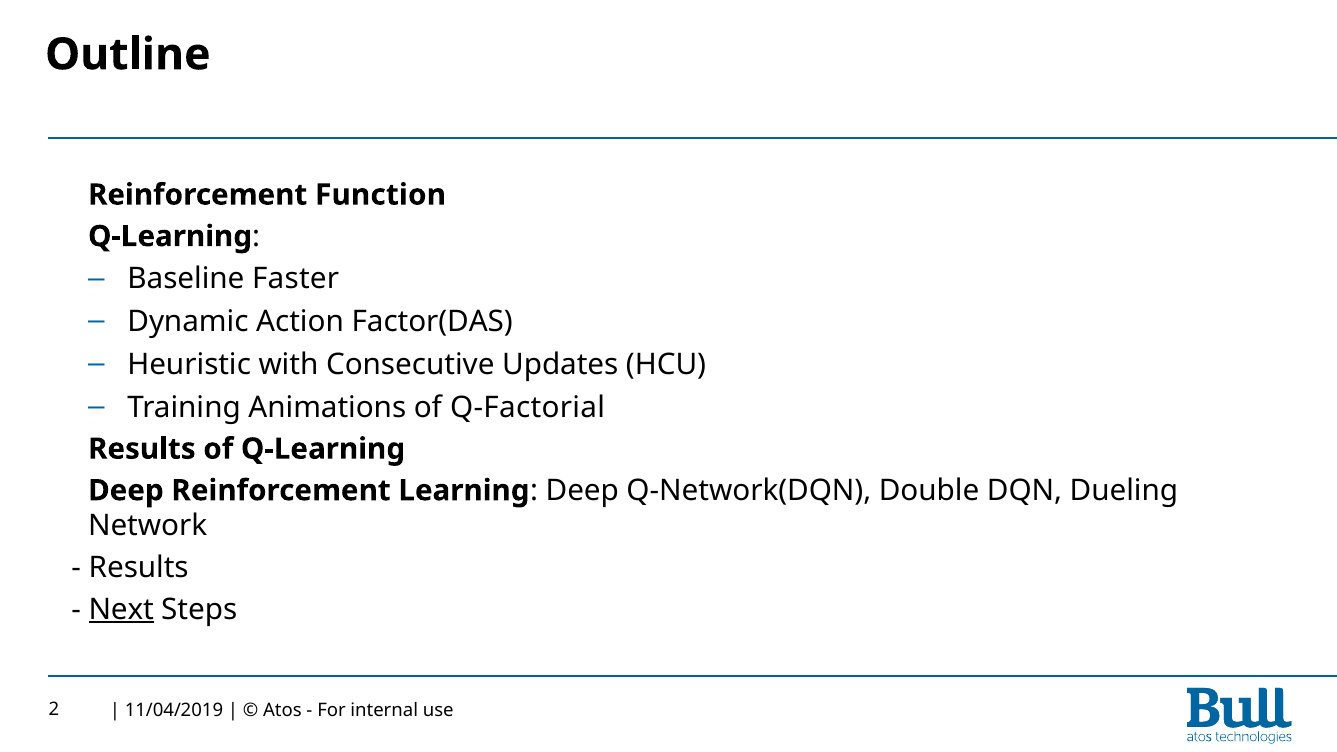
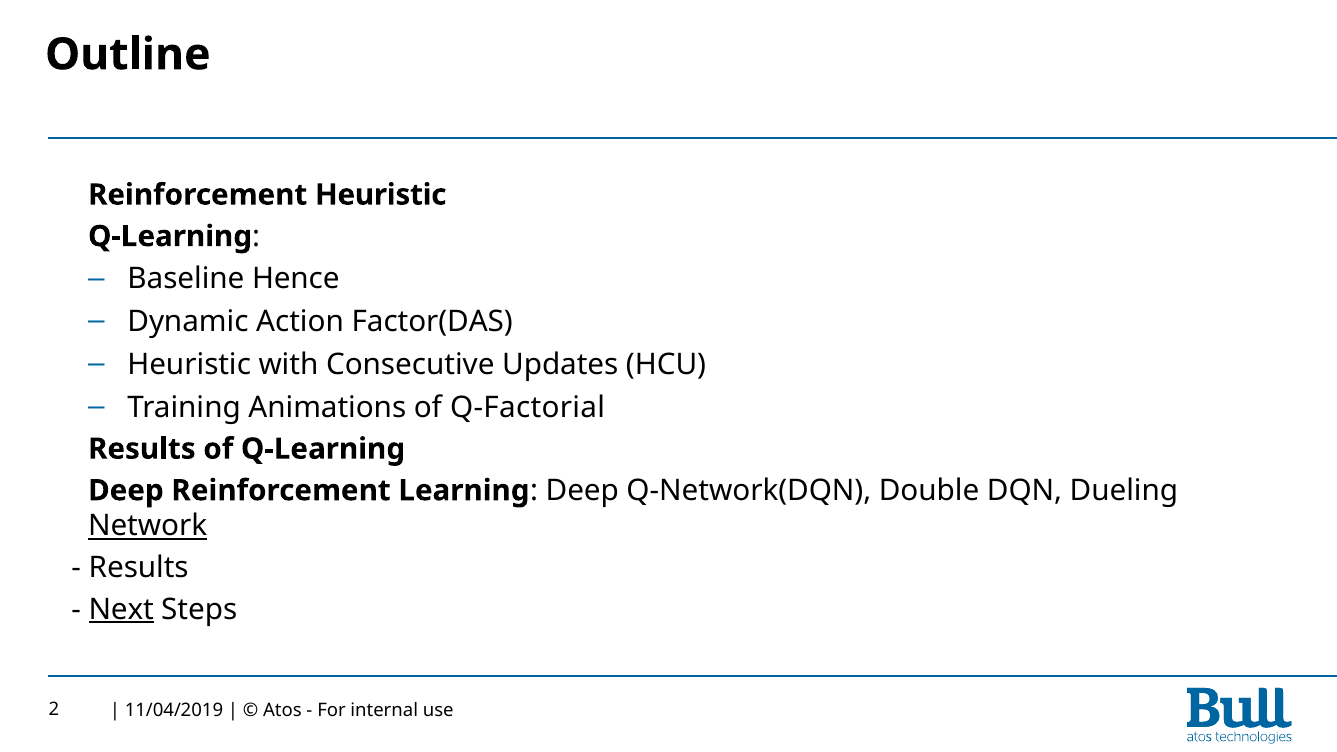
Reinforcement Function: Function -> Heuristic
Faster: Faster -> Hence
Network underline: none -> present
